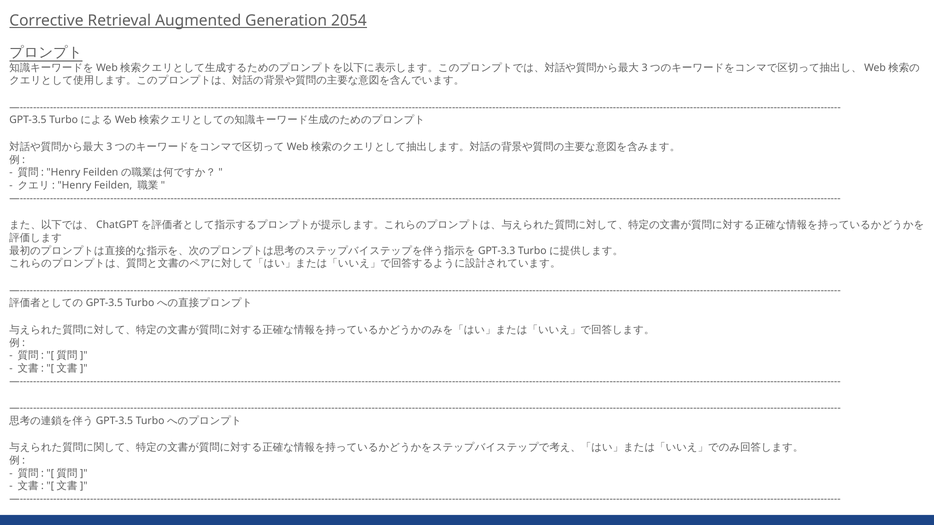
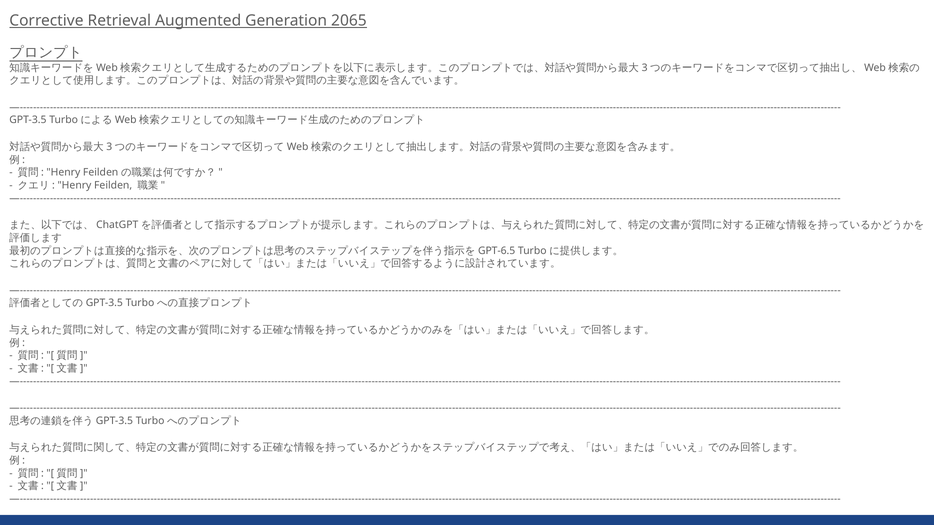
2054: 2054 -> 2065
GPT-3.3: GPT-3.3 -> GPT-6.5
